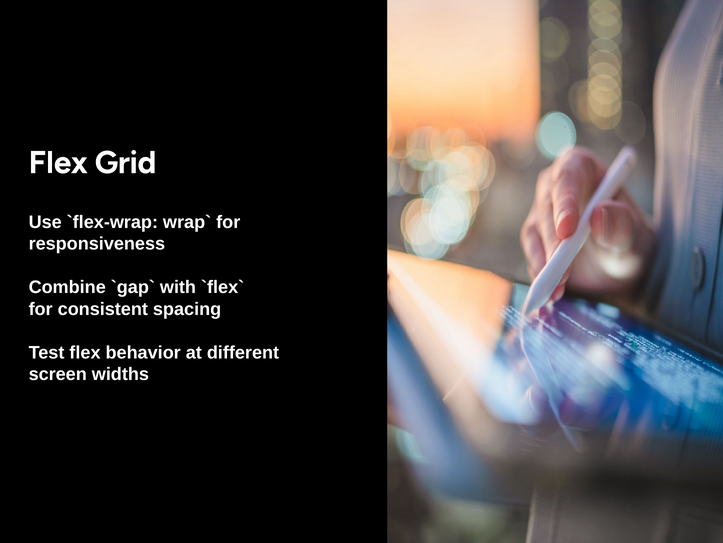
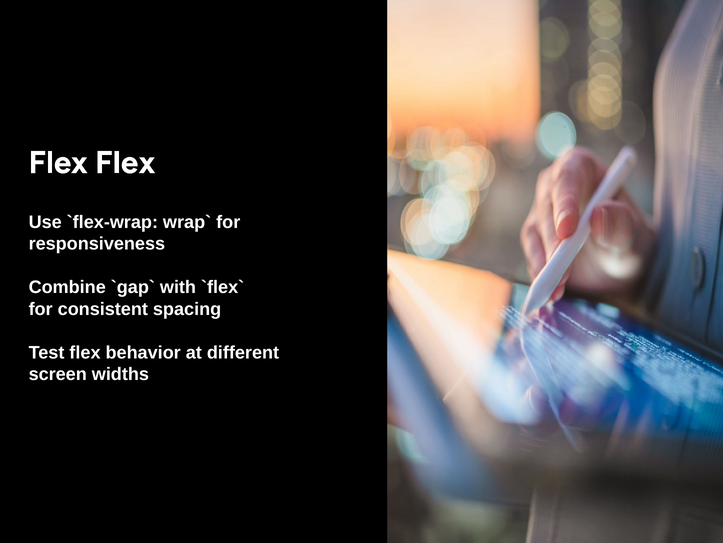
Flex Grid: Grid -> Flex
